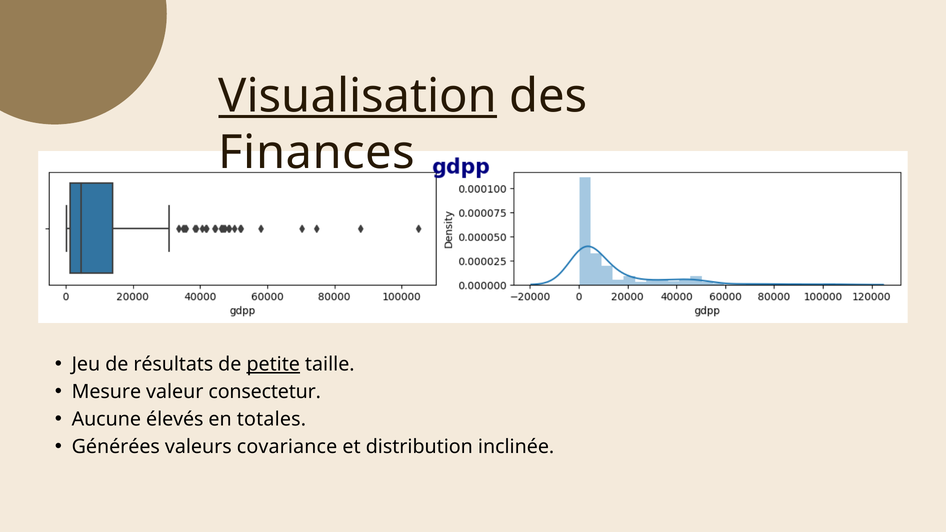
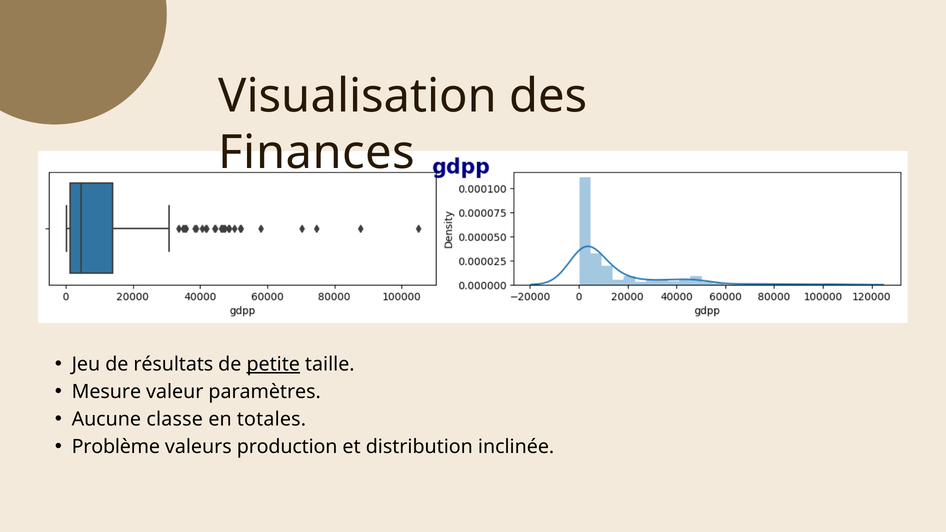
Visualisation underline: present -> none
consectetur: consectetur -> paramètres
élevés: élevés -> classe
Générées: Générées -> Problème
covariance: covariance -> production
